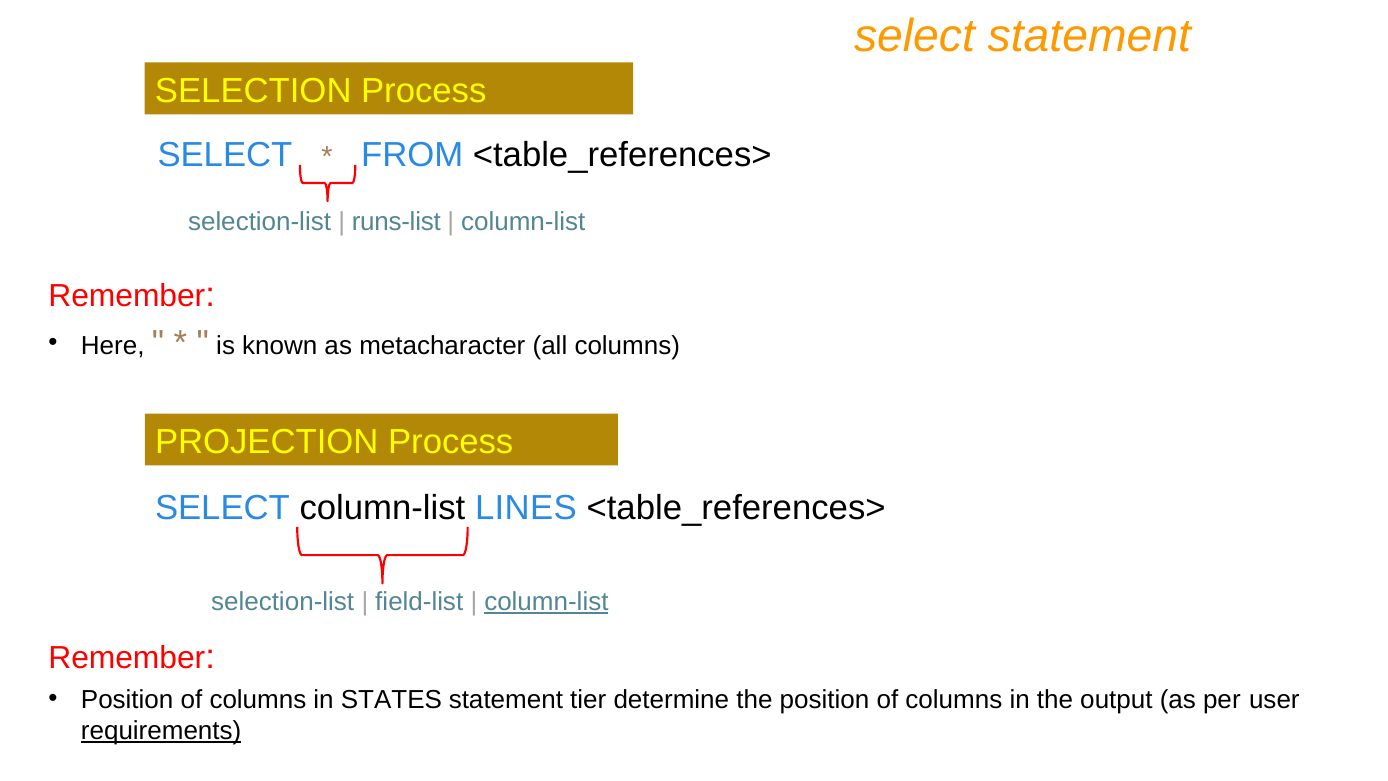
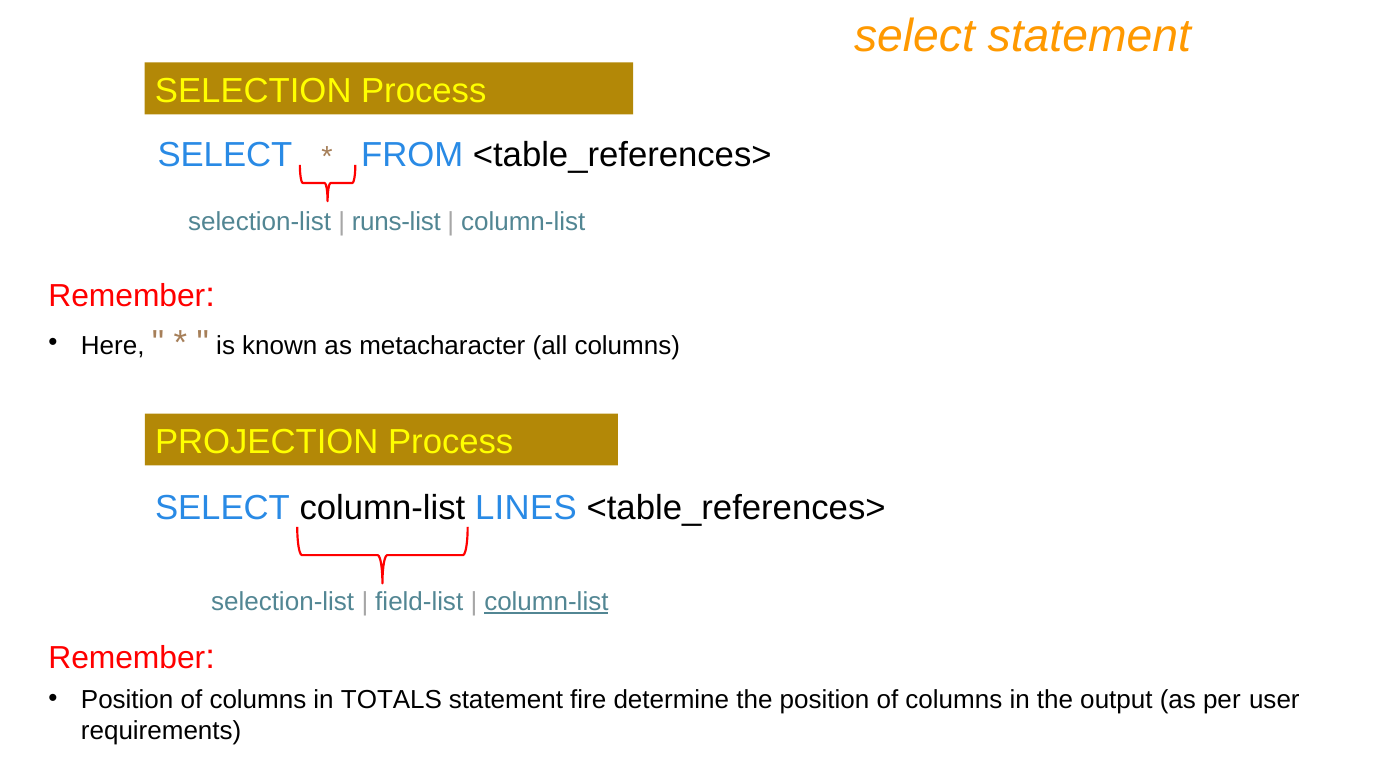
STATES: STATES -> TOTALS
tier: tier -> fire
requirements underline: present -> none
